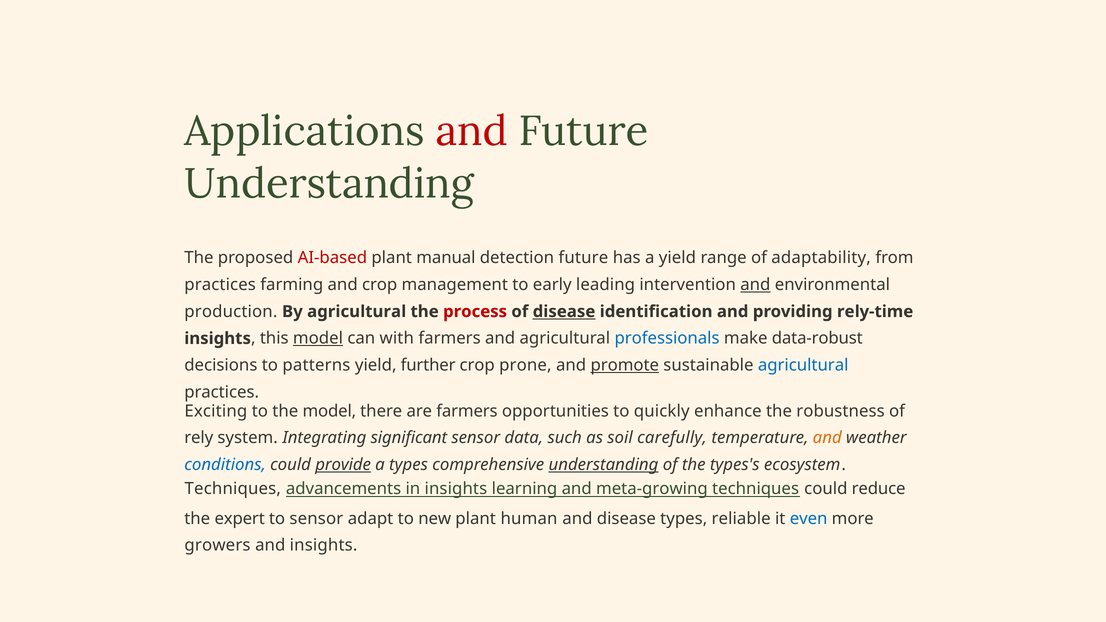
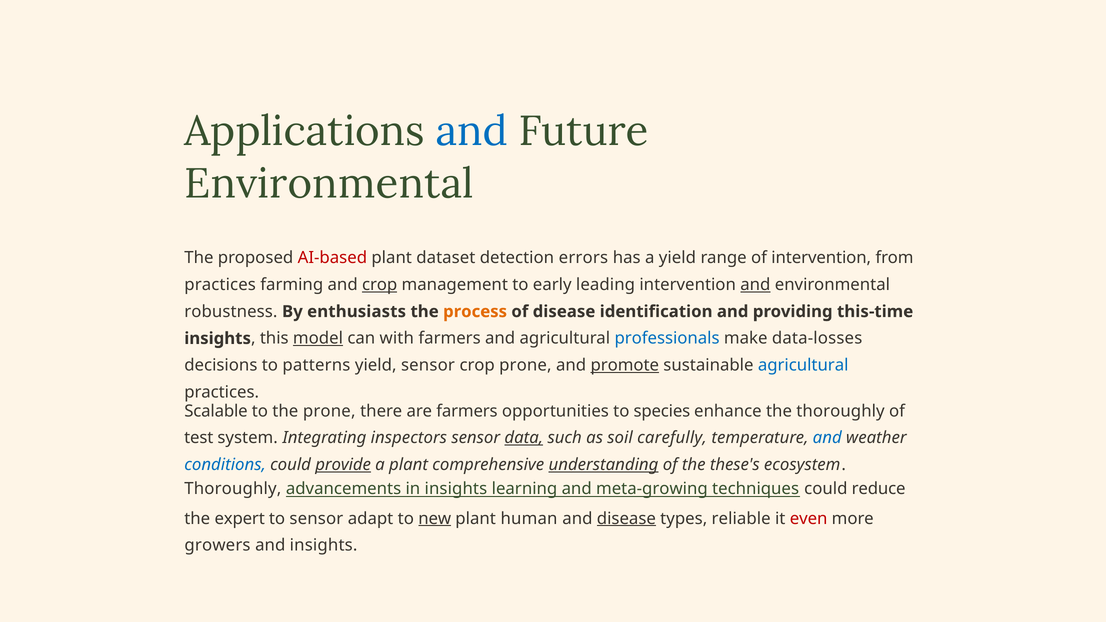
and at (472, 132) colour: red -> blue
Understanding at (329, 184): Understanding -> Environmental
manual: manual -> dataset
detection future: future -> errors
of adaptability: adaptability -> intervention
crop at (380, 285) underline: none -> present
production: production -> robustness
By agricultural: agricultural -> enthusiasts
process colour: red -> orange
disease at (564, 312) underline: present -> none
rely-time: rely-time -> this-time
data-robust: data-robust -> data-losses
yield further: further -> sensor
Exciting: Exciting -> Scalable
the model: model -> prone
quickly: quickly -> species
the robustness: robustness -> thoroughly
rely: rely -> test
significant: significant -> inspectors
data underline: none -> present
and at (827, 438) colour: orange -> blue
a types: types -> plant
types's: types's -> these's
Techniques at (233, 489): Techniques -> Thoroughly
new underline: none -> present
disease at (626, 519) underline: none -> present
even colour: blue -> red
